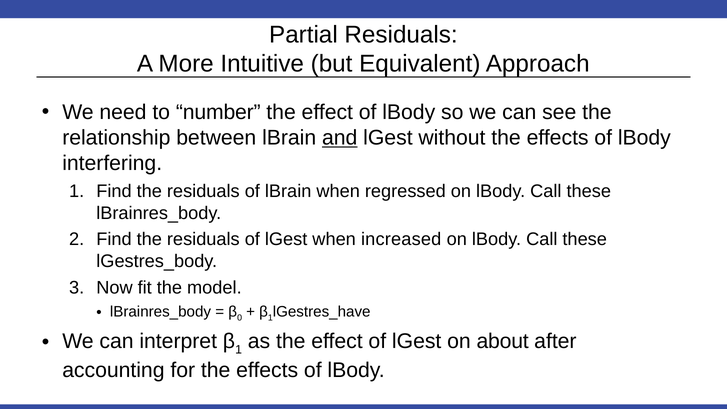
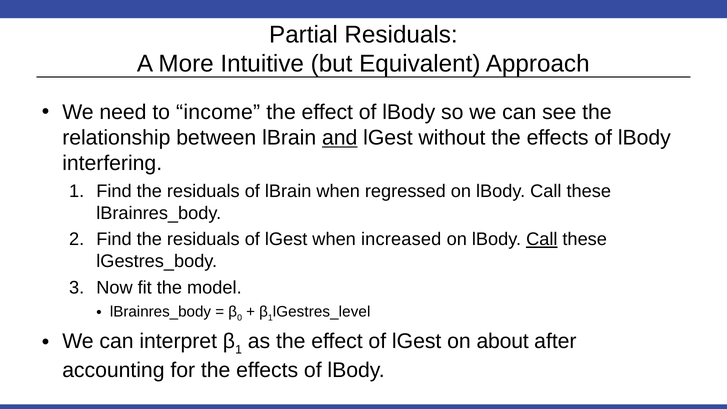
number: number -> income
Call at (542, 239) underline: none -> present
lGestres_have: lGestres_have -> lGestres_level
